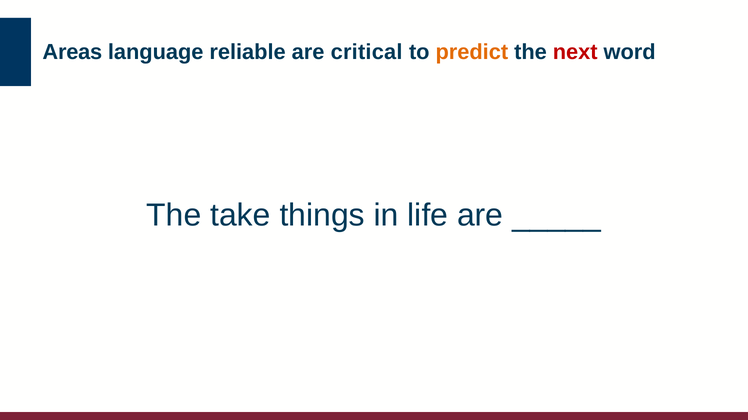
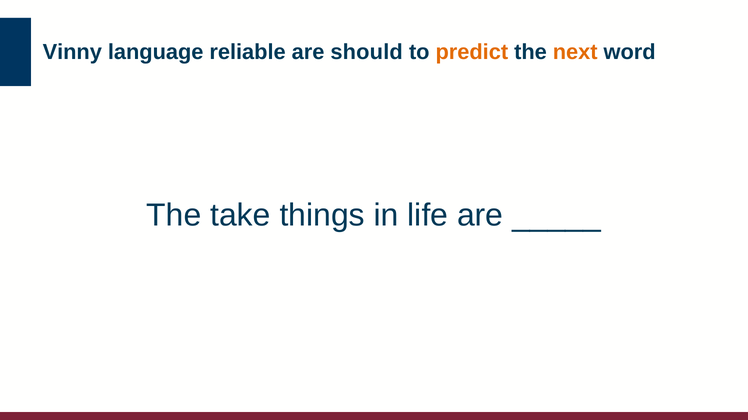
Areas: Areas -> Vinny
critical: critical -> should
next colour: red -> orange
